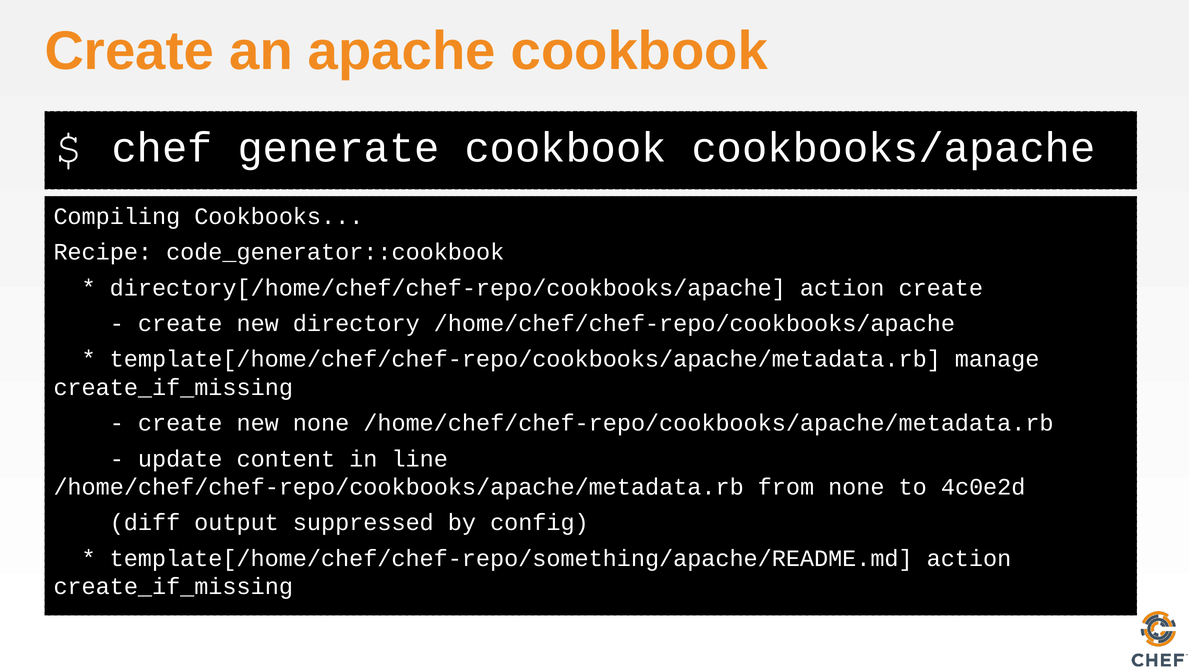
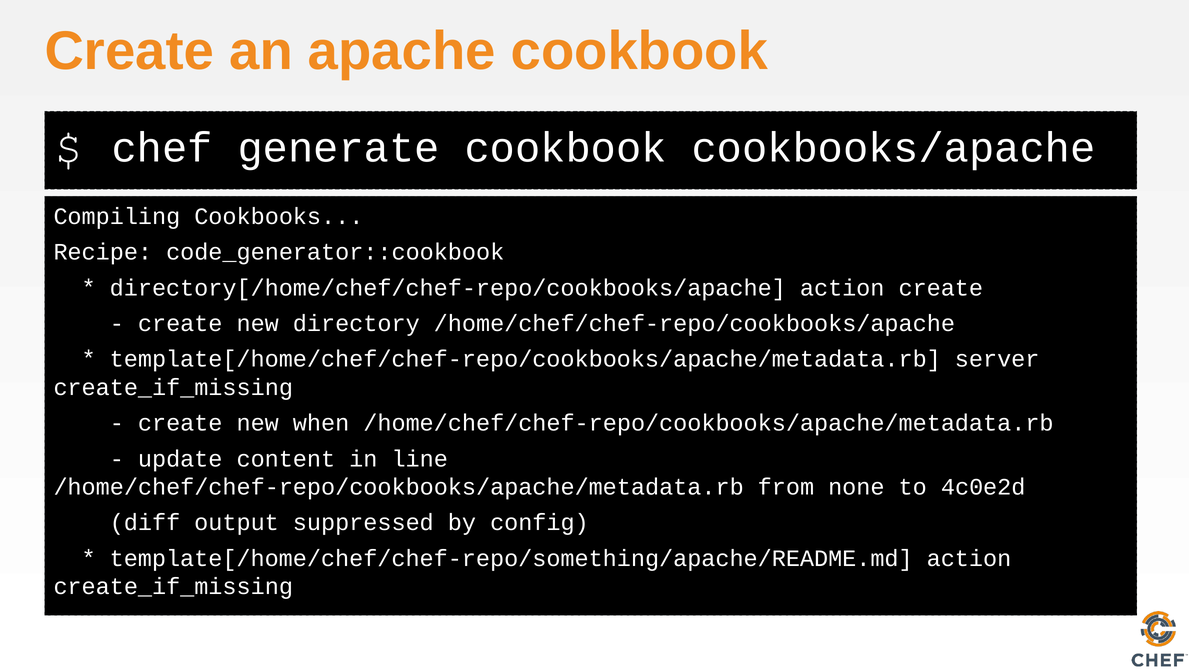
manage: manage -> server
new none: none -> when
